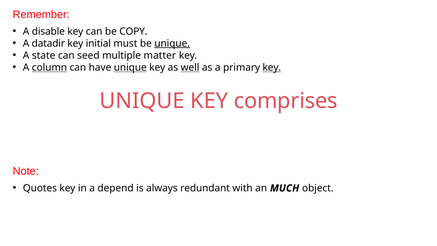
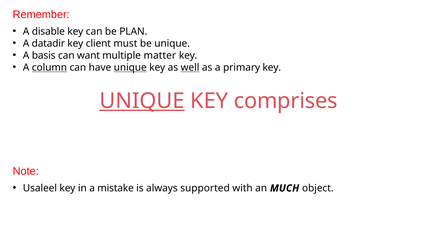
COPY: COPY -> PLAN
initial: initial -> client
unique at (172, 43) underline: present -> none
state: state -> basis
seed: seed -> want
key at (272, 67) underline: present -> none
UNIQUE at (142, 101) underline: none -> present
Quotes: Quotes -> Usaleel
depend: depend -> mistake
redundant: redundant -> supported
